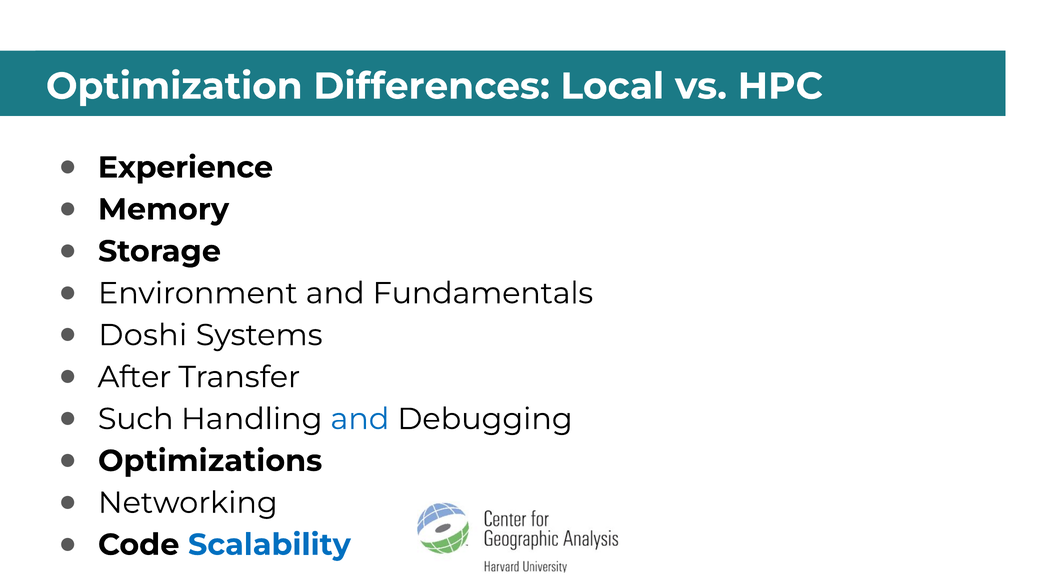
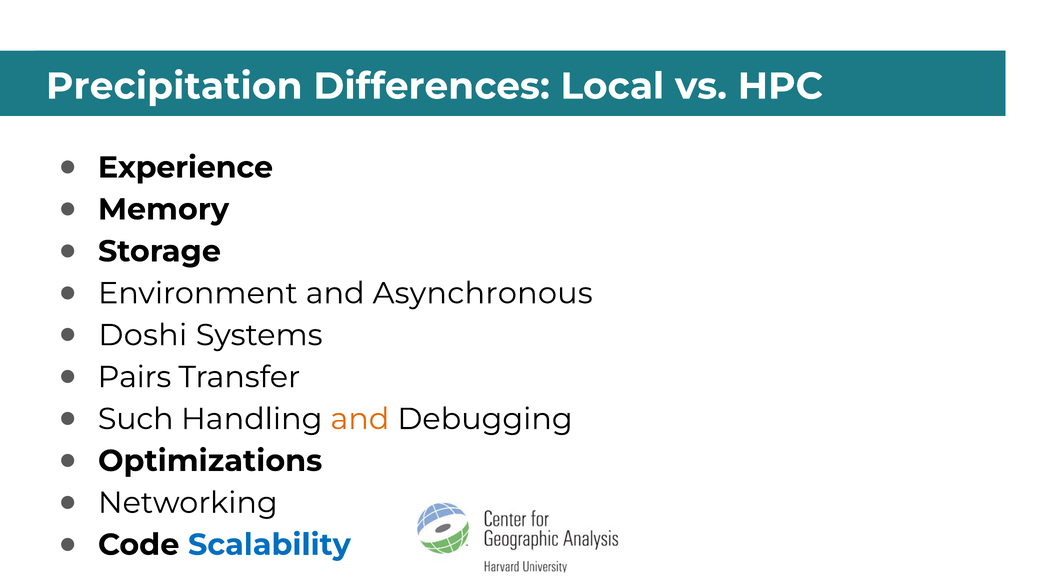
Optimization: Optimization -> Precipitation
Fundamentals: Fundamentals -> Asynchronous
After: After -> Pairs
and at (360, 419) colour: blue -> orange
